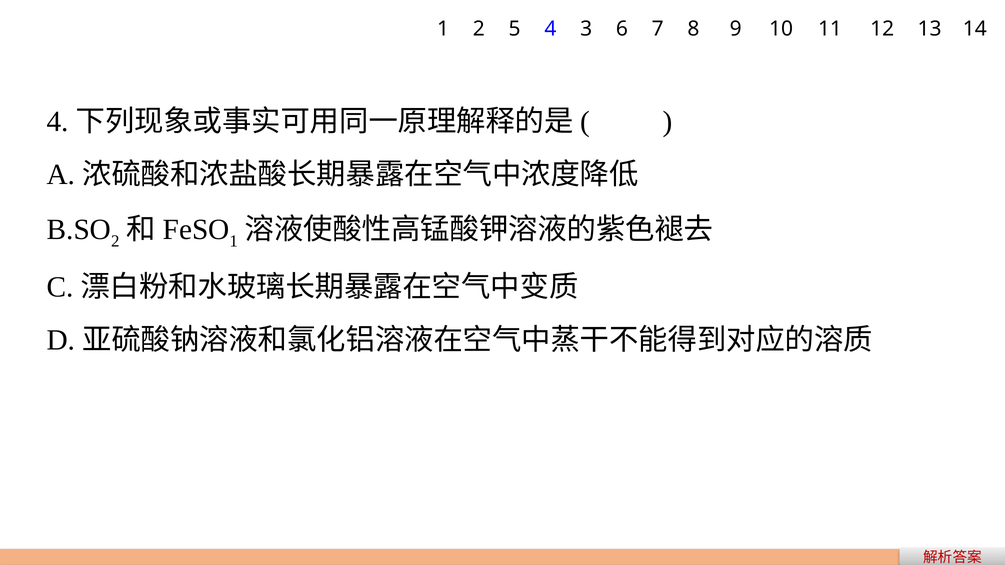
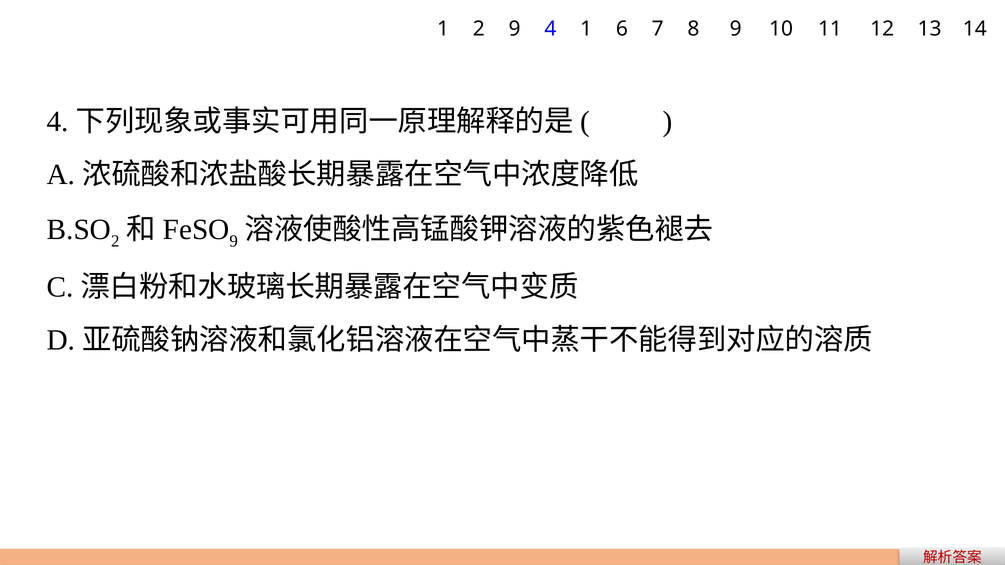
2 5: 5 -> 9
4 3: 3 -> 1
1 at (234, 241): 1 -> 9
